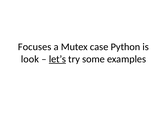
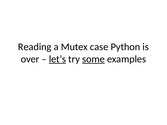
Focuses: Focuses -> Reading
look: look -> over
some underline: none -> present
